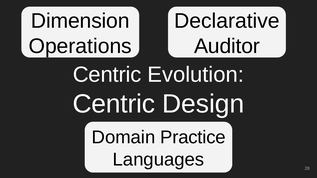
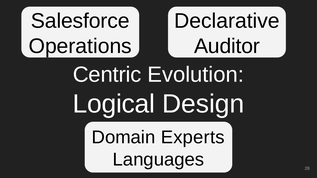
Dimension: Dimension -> Salesforce
Centric at (114, 104): Centric -> Logical
Practice: Practice -> Experts
